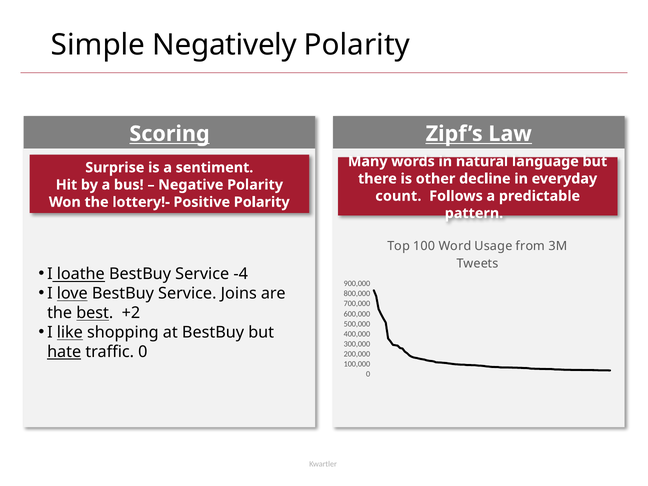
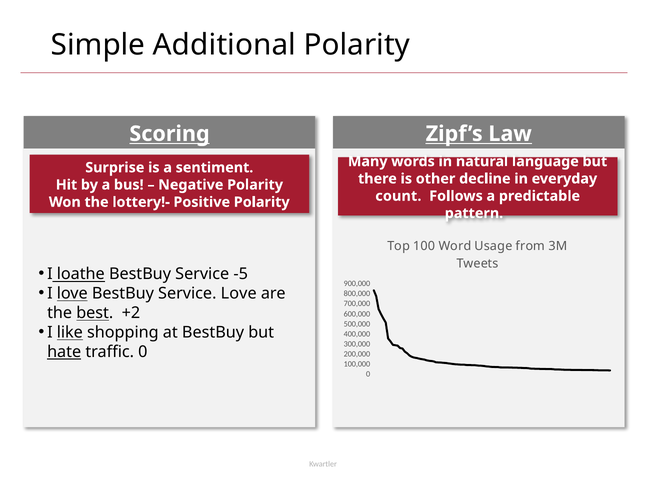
Negatively: Negatively -> Additional
-4: -4 -> -5
Service Joins: Joins -> Love
